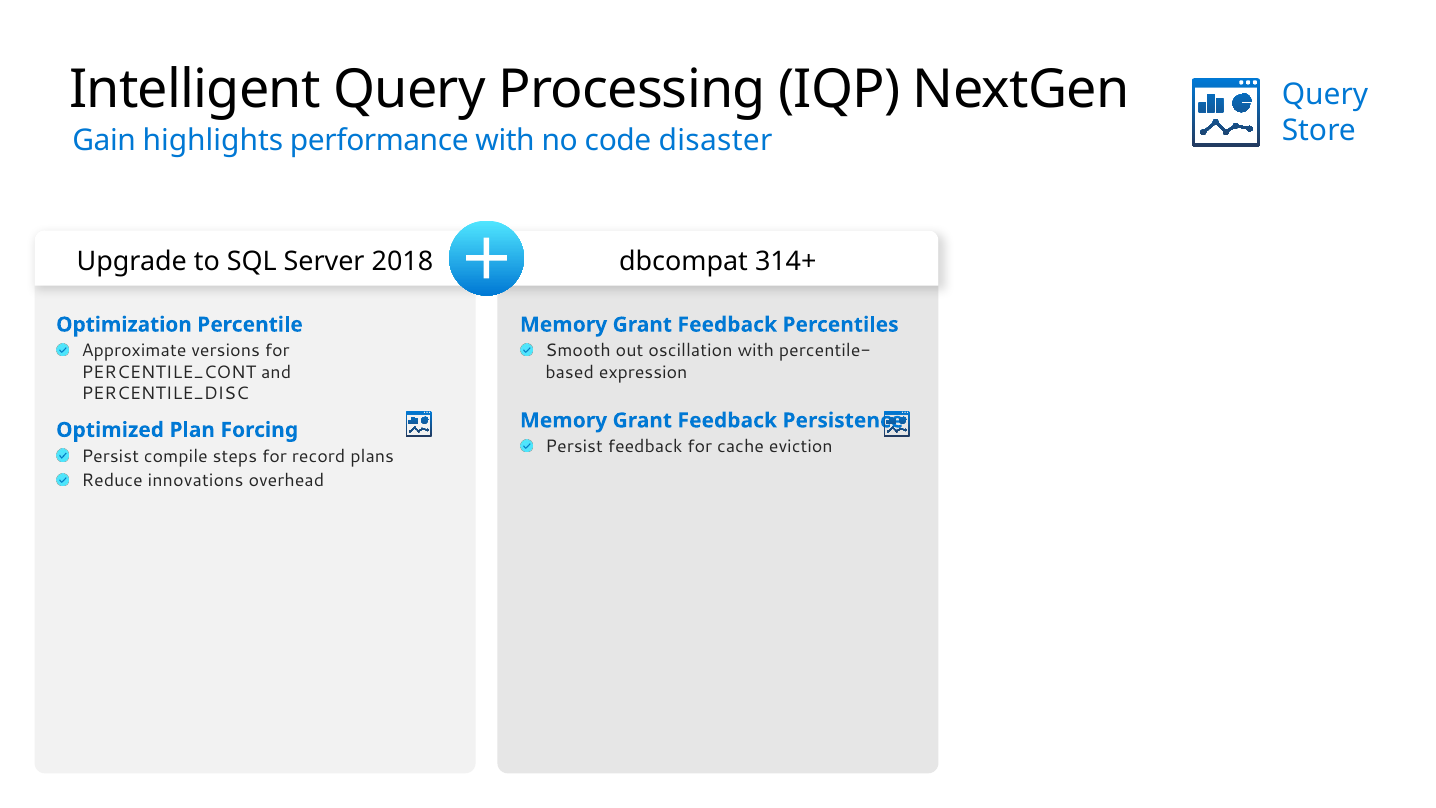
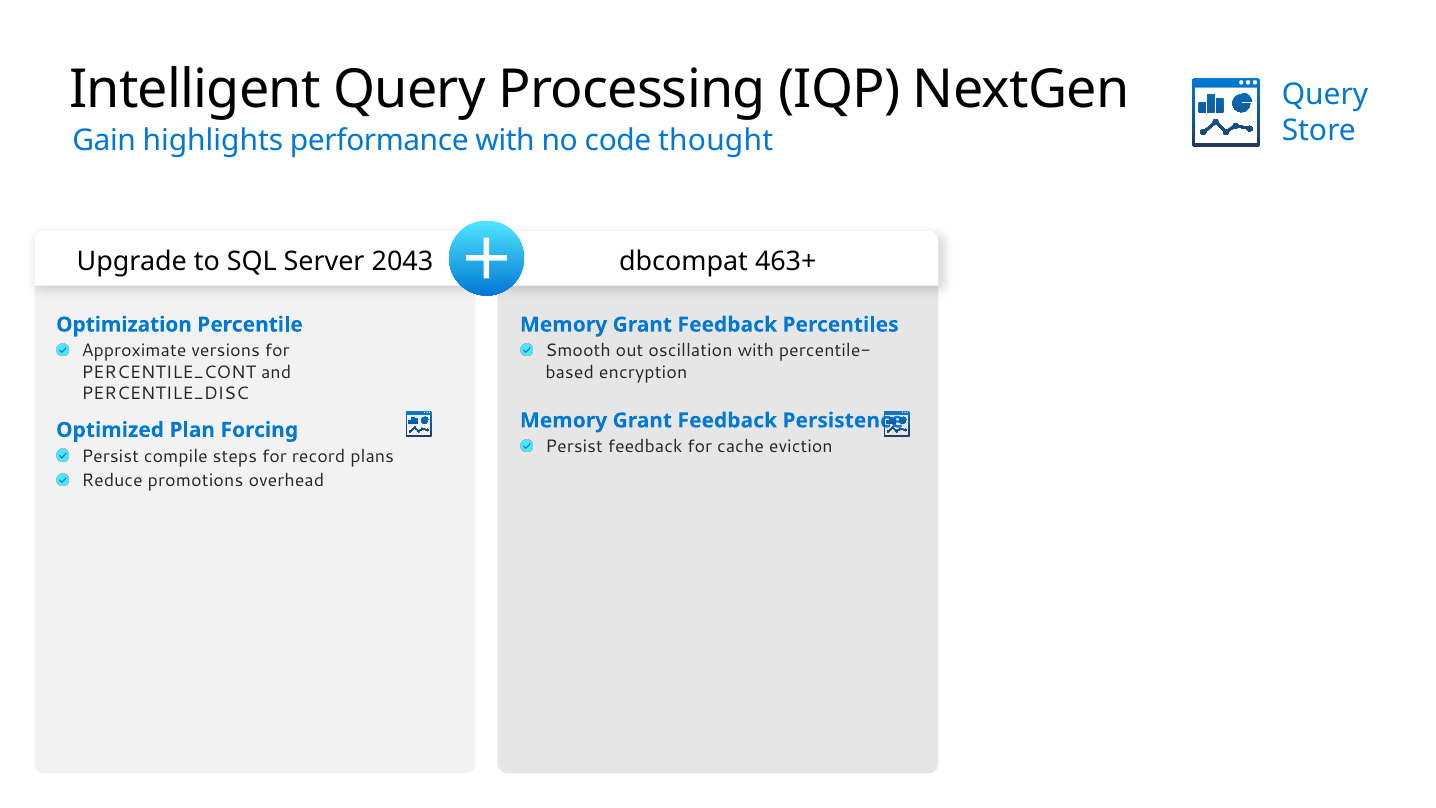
disaster: disaster -> thought
2018: 2018 -> 2043
314+: 314+ -> 463+
expression: expression -> encryption
innovations: innovations -> promotions
